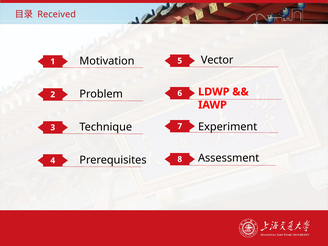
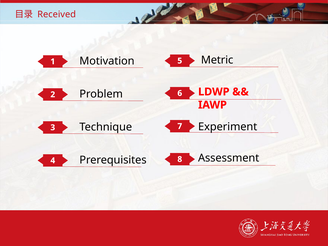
Vector: Vector -> Metric
